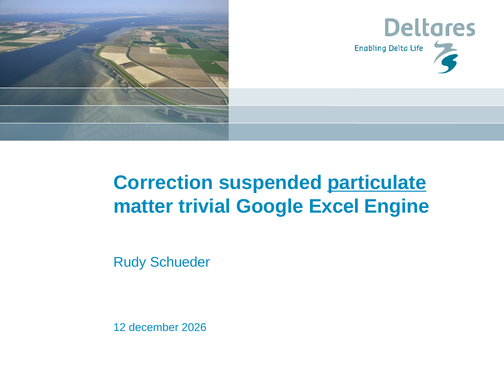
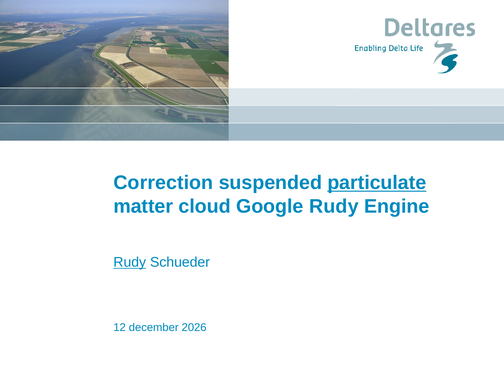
trivial: trivial -> cloud
Google Excel: Excel -> Rudy
Rudy at (130, 262) underline: none -> present
